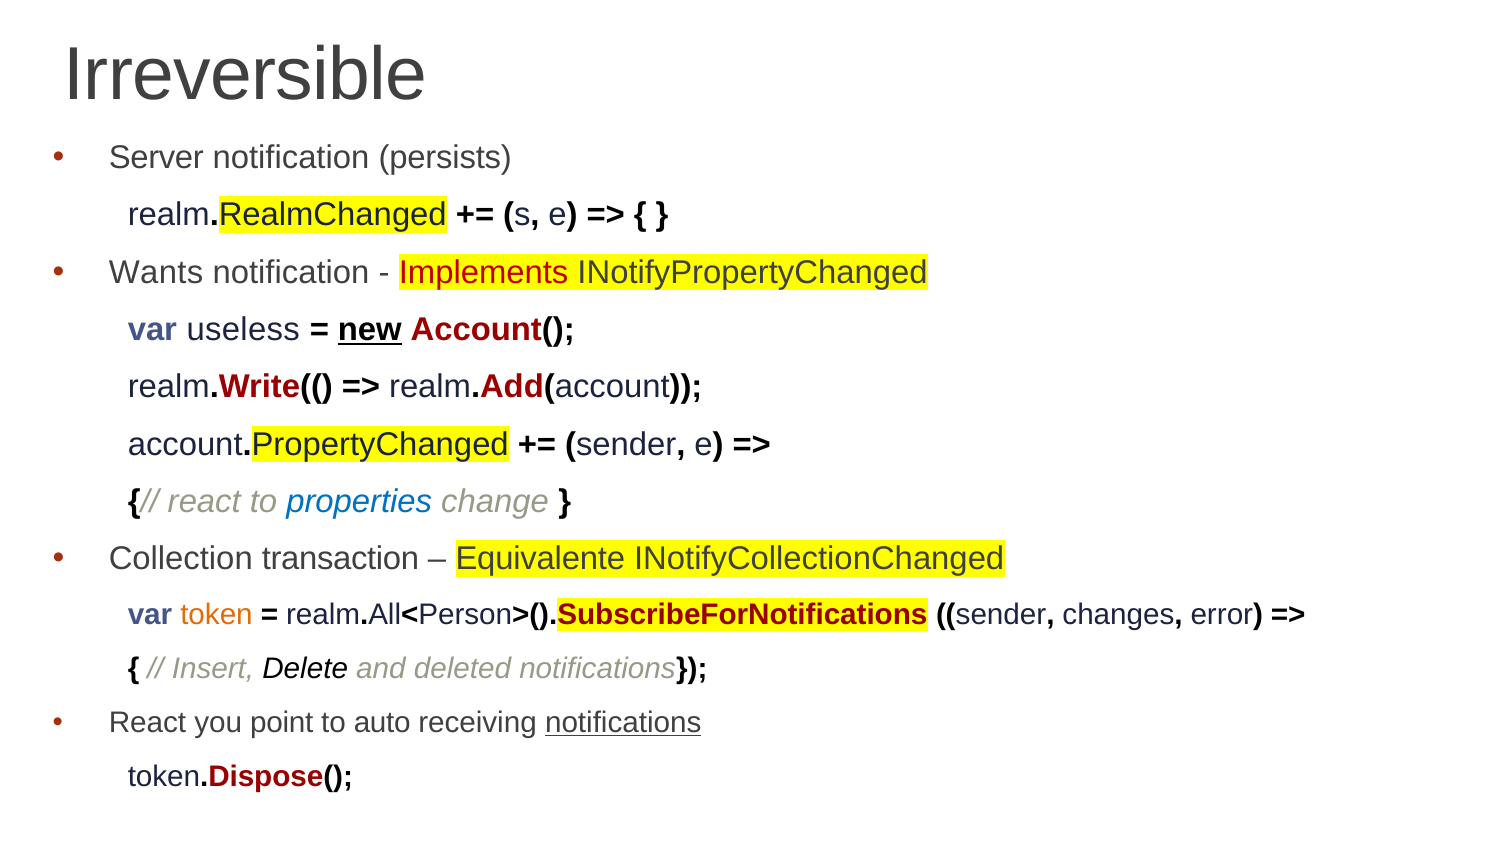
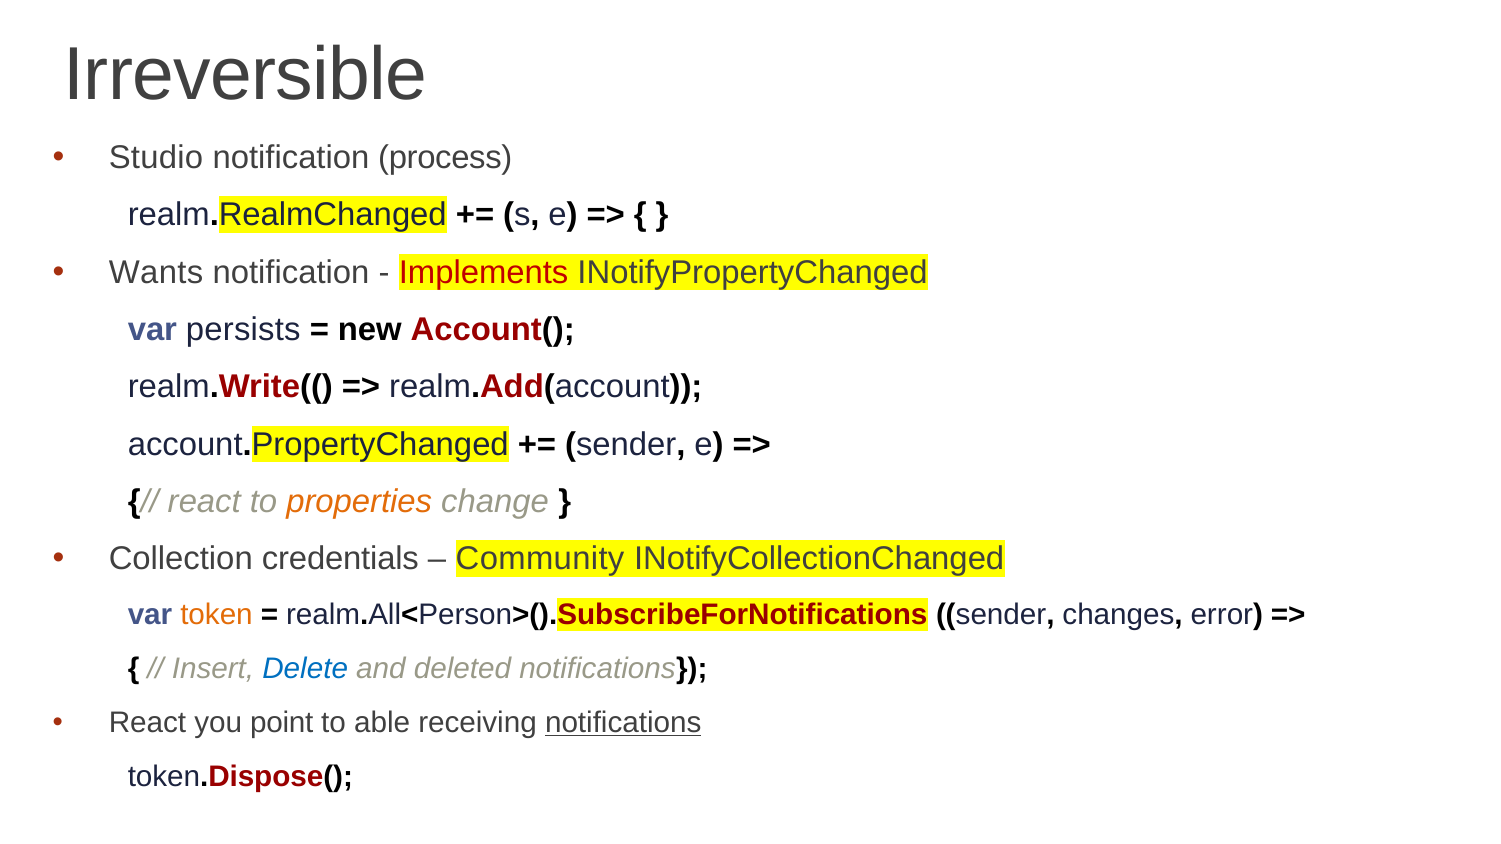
Server: Server -> Studio
persists: persists -> process
useless: useless -> persists
new underline: present -> none
properties colour: blue -> orange
transaction: transaction -> credentials
Equivalente: Equivalente -> Community
Delete colour: black -> blue
auto: auto -> able
